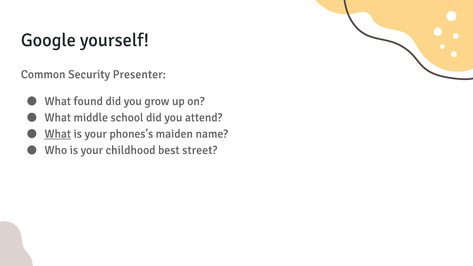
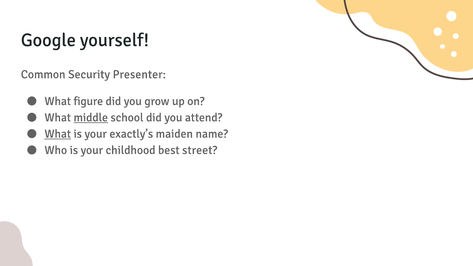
found: found -> figure
middle underline: none -> present
phones’s: phones’s -> exactly’s
